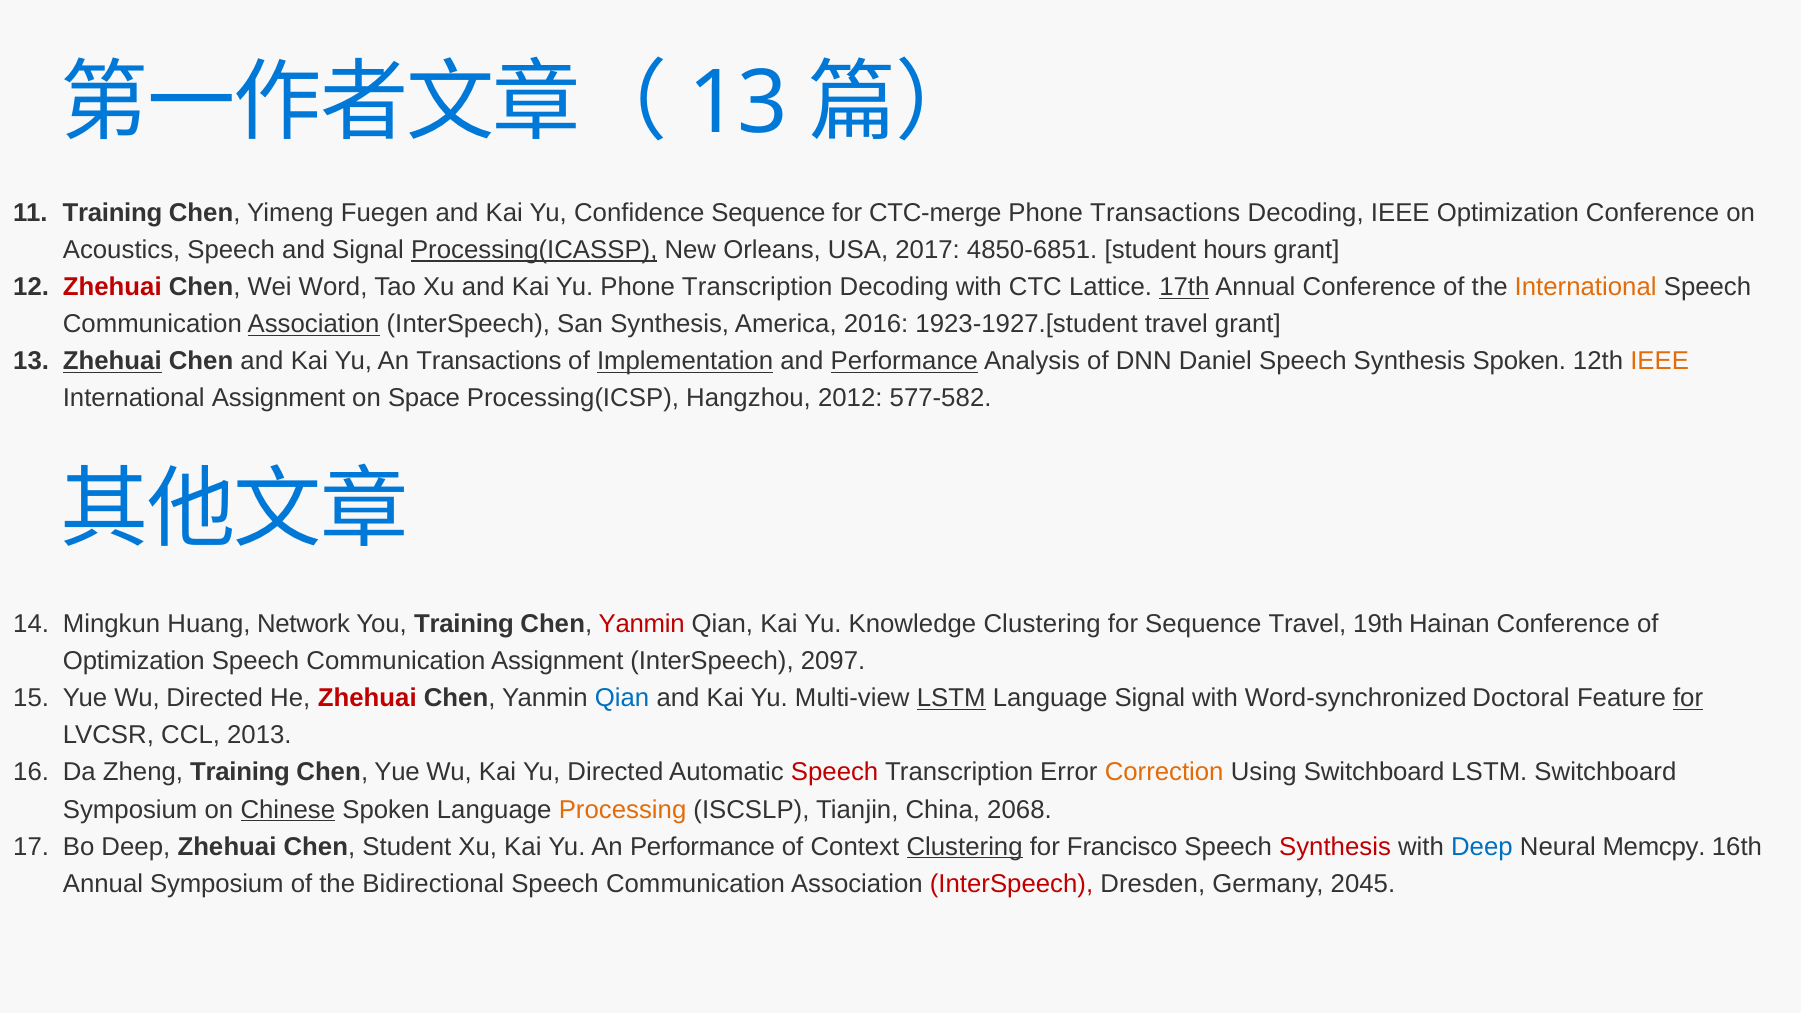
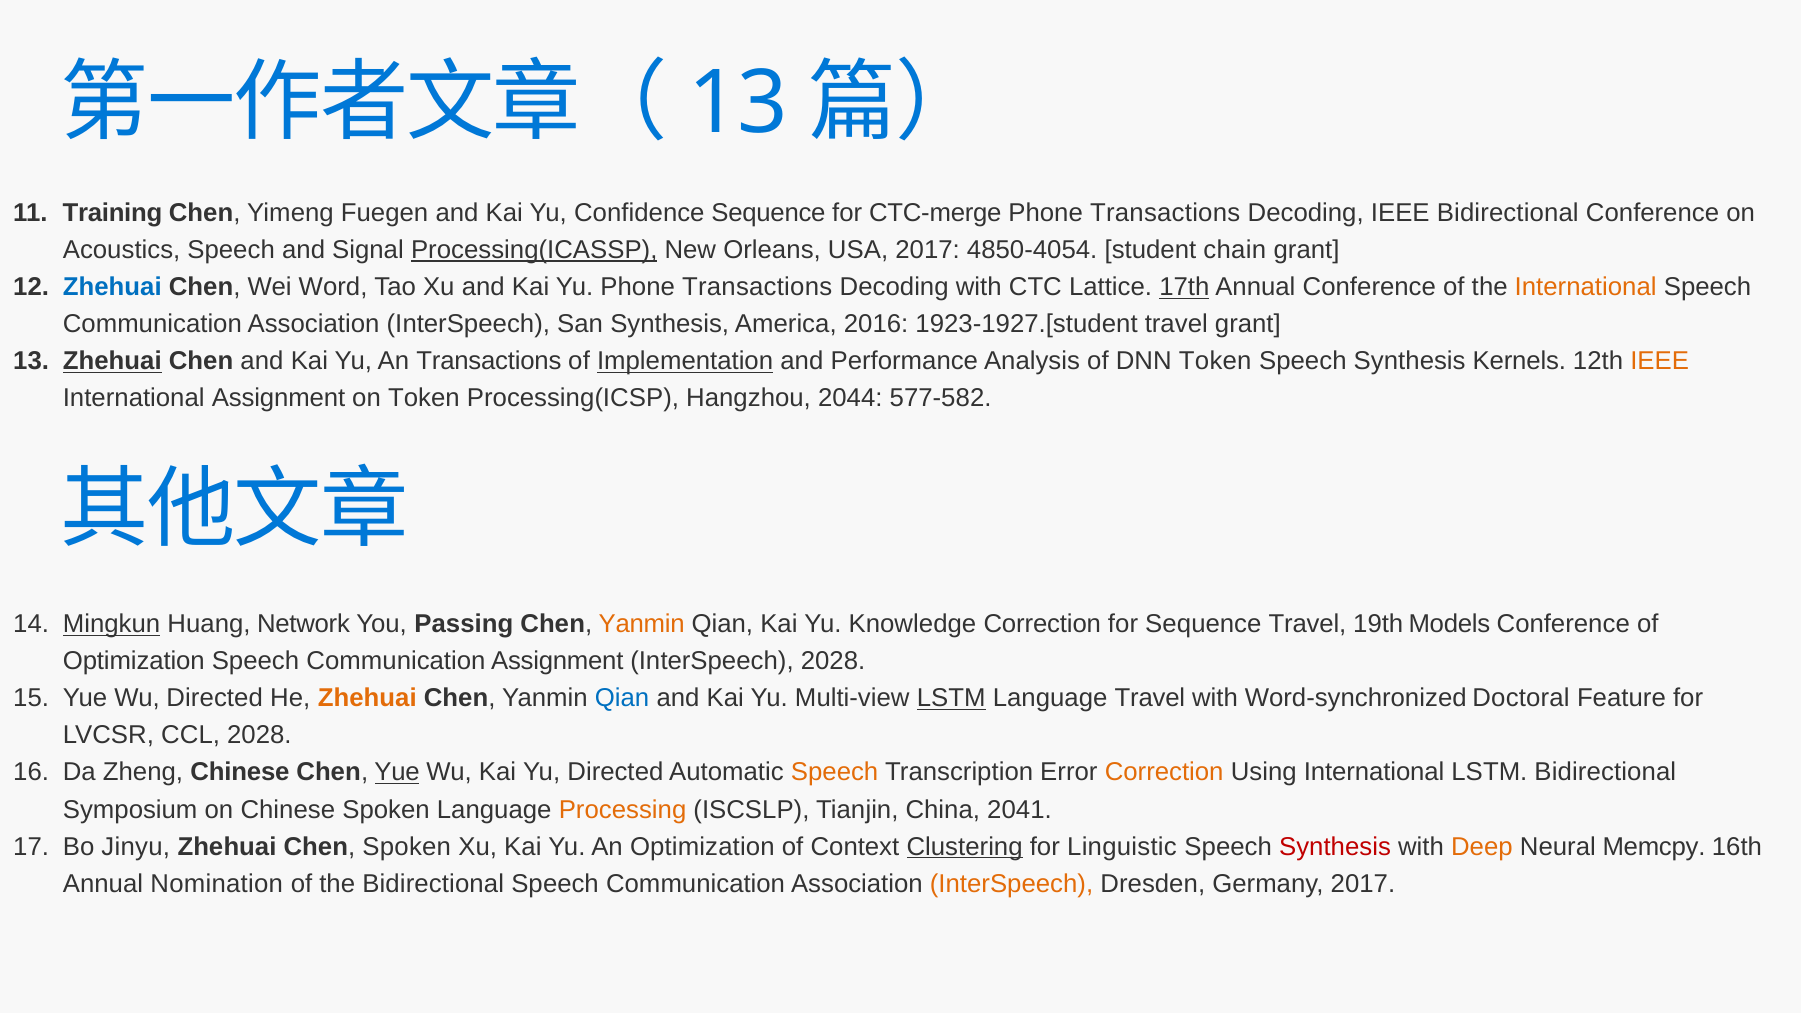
IEEE Optimization: Optimization -> Bidirectional
4850-6851: 4850-6851 -> 4850-4054
hours: hours -> chain
Zhehuai at (112, 287) colour: red -> blue
Yu Phone Transcription: Transcription -> Transactions
Association at (314, 324) underline: present -> none
Performance at (904, 361) underline: present -> none
DNN Daniel: Daniel -> Token
Synthesis Spoken: Spoken -> Kernels
on Space: Space -> Token
2012: 2012 -> 2044
Mingkun underline: none -> present
You Training: Training -> Passing
Yanmin at (642, 624) colour: red -> orange
Knowledge Clustering: Clustering -> Correction
Hainan: Hainan -> Models
InterSpeech 2097: 2097 -> 2028
Zhehuai at (367, 698) colour: red -> orange
Language Signal: Signal -> Travel
for at (1688, 698) underline: present -> none
CCL 2013: 2013 -> 2028
Zheng Training: Training -> Chinese
Yue at (397, 772) underline: none -> present
Speech at (835, 772) colour: red -> orange
Using Switchboard: Switchboard -> International
LSTM Switchboard: Switchboard -> Bidirectional
Chinese at (288, 809) underline: present -> none
2068: 2068 -> 2041
Bo Deep: Deep -> Jinyu
Chen Student: Student -> Spoken
An Performance: Performance -> Optimization
Francisco: Francisco -> Linguistic
Deep at (1482, 847) colour: blue -> orange
Annual Symposium: Symposium -> Nomination
InterSpeech at (1012, 884) colour: red -> orange
Germany 2045: 2045 -> 2017
